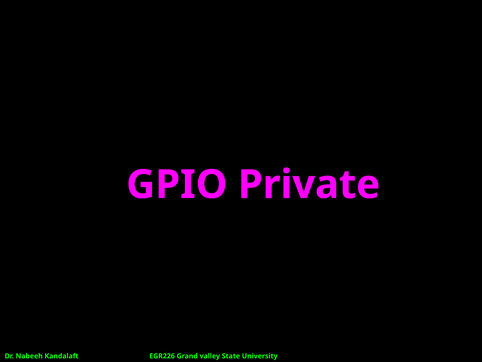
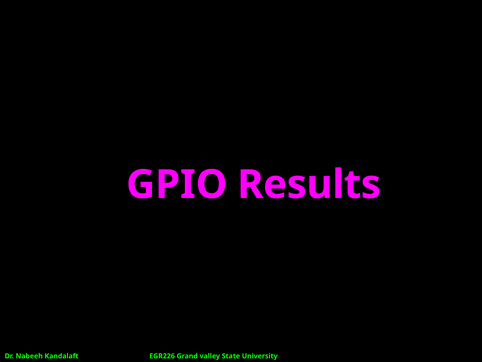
Private: Private -> Results
